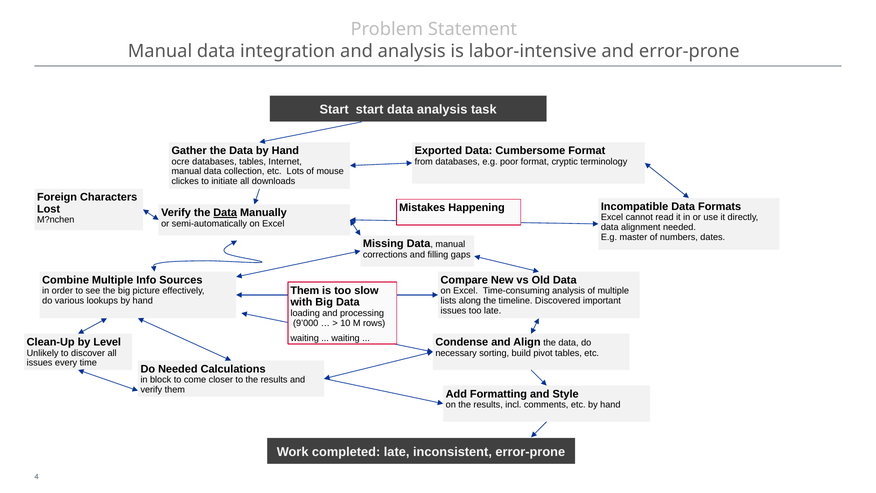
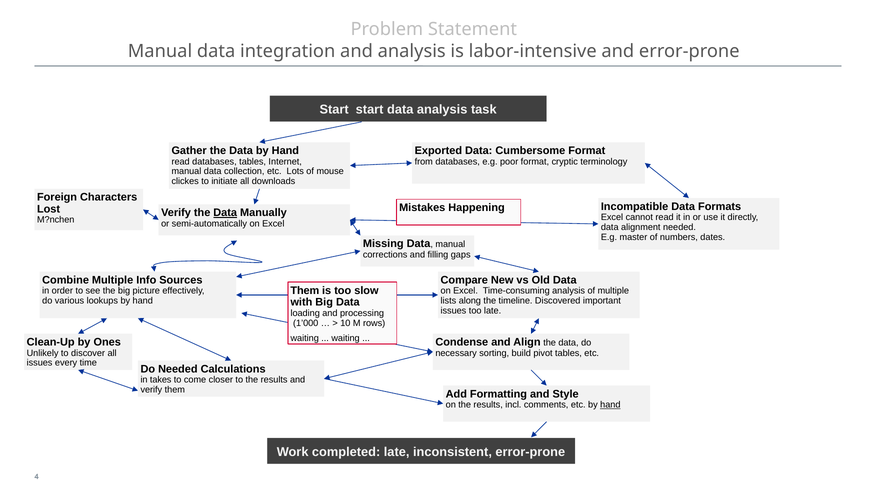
ocre at (181, 161): ocre -> read
9’000: 9’000 -> 1’000
Level: Level -> Ones
block: block -> takes
hand at (610, 405) underline: none -> present
